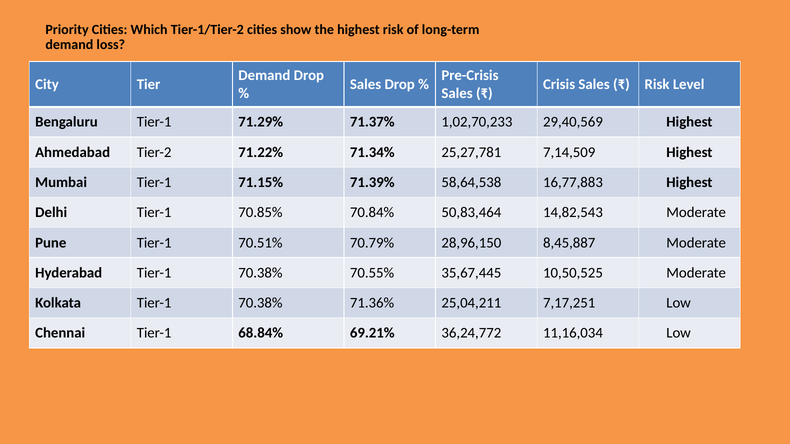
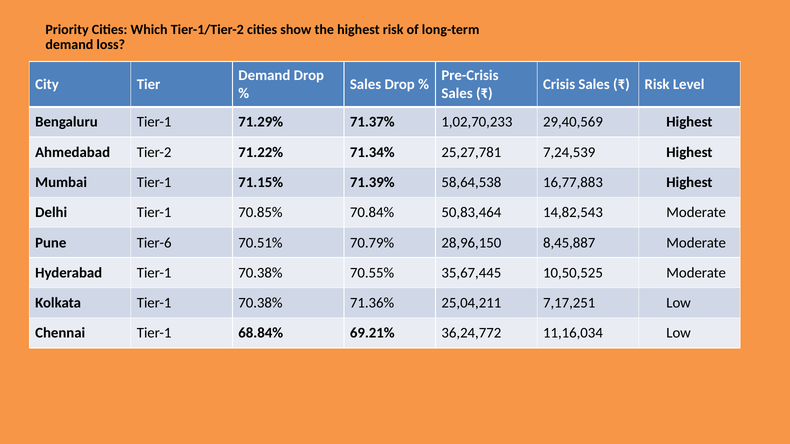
7,14,509: 7,14,509 -> 7,24,539
Pune Tier-1: Tier-1 -> Tier-6
